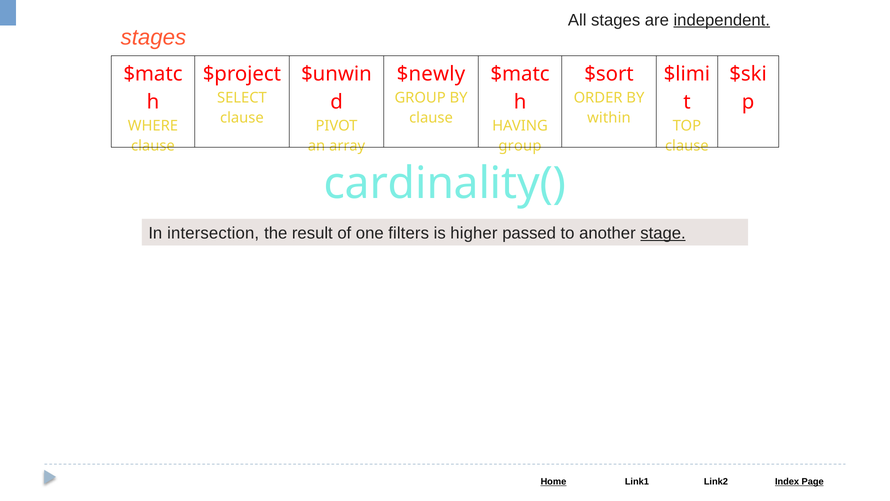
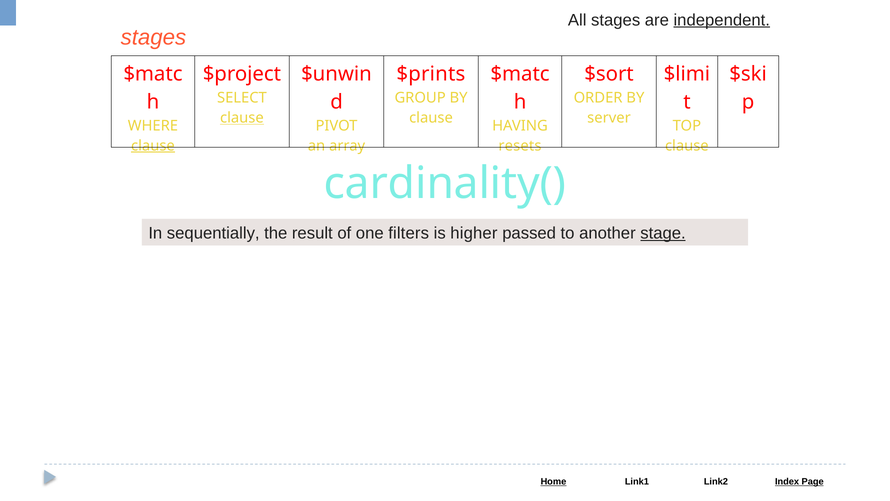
$newly: $newly -> $prints
clause at (242, 118) underline: none -> present
within: within -> server
clause at (153, 146) underline: none -> present
group at (520, 146): group -> resets
intersection: intersection -> sequentially
